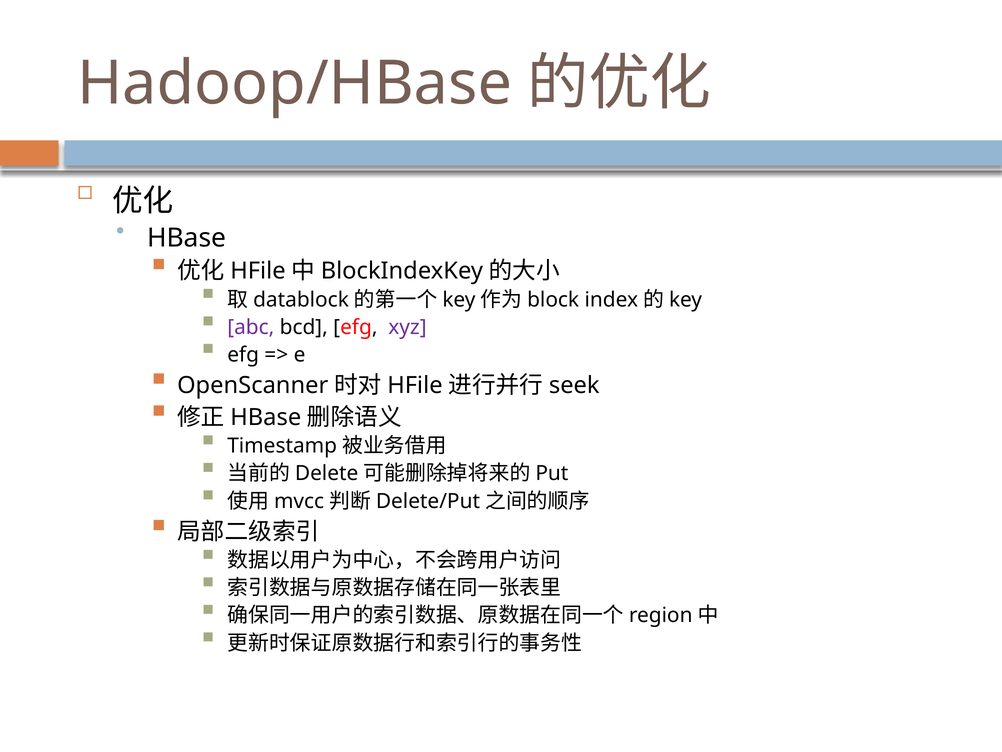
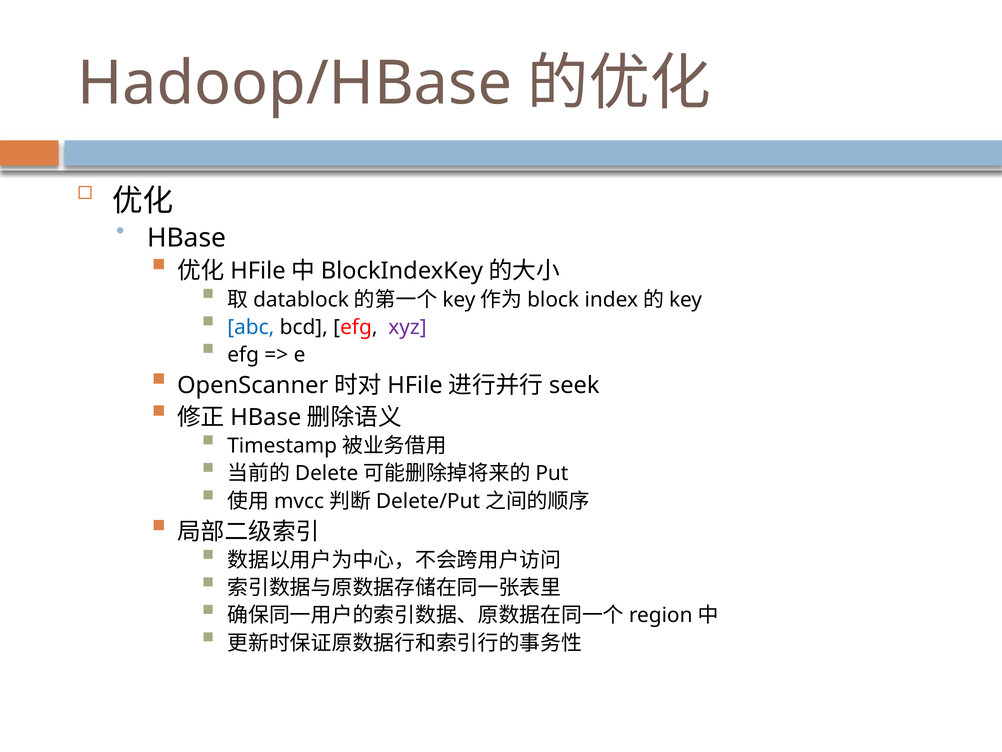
abc colour: purple -> blue
